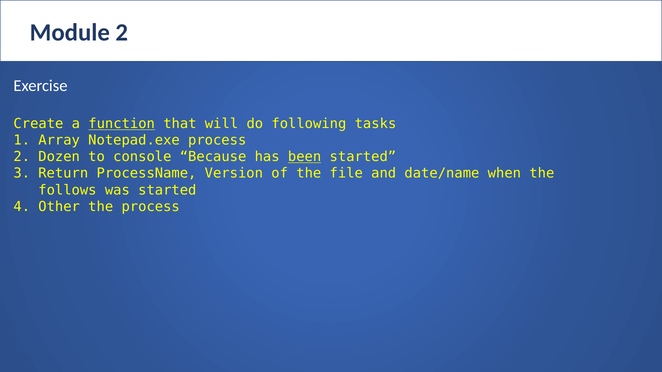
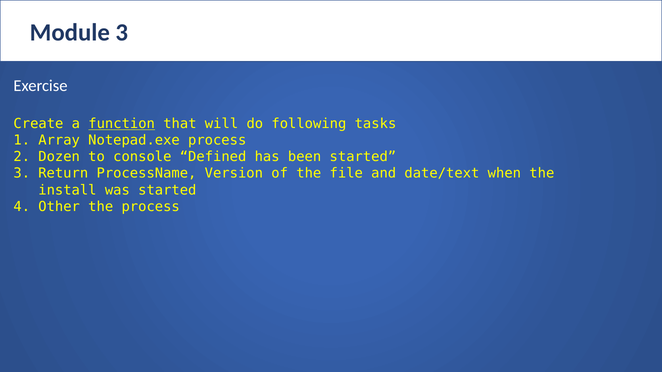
Module 2: 2 -> 3
Because: Because -> Defined
been underline: present -> none
date/name: date/name -> date/text
follows: follows -> install
